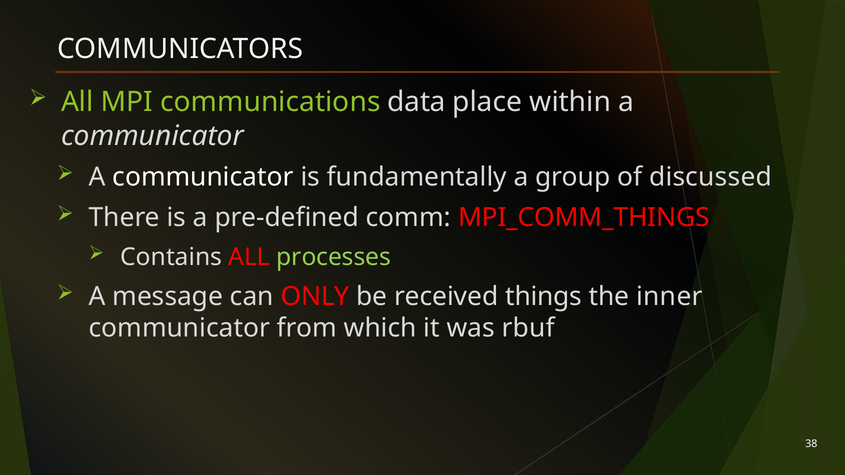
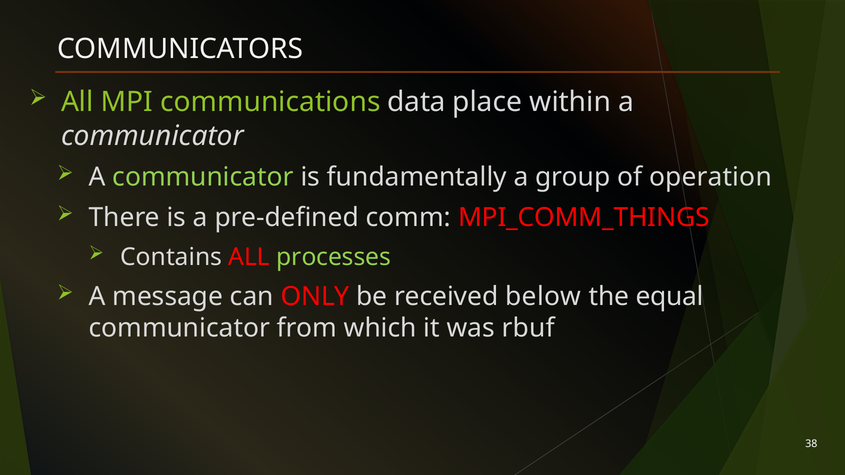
communicator at (203, 177) colour: white -> light green
discussed: discussed -> operation
things: things -> below
inner: inner -> equal
